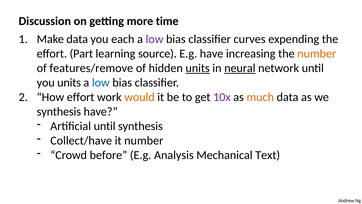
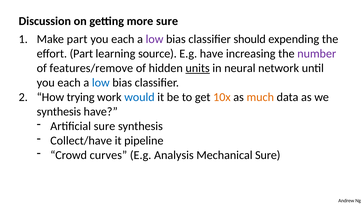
more time: time -> sure
Make data: data -> part
curves: curves -> should
number at (317, 54) colour: orange -> purple
neural underline: present -> none
units at (69, 83): units -> each
How effort: effort -> trying
would colour: orange -> blue
10x colour: purple -> orange
Artificial until: until -> sure
it number: number -> pipeline
before: before -> curves
Mechanical Text: Text -> Sure
